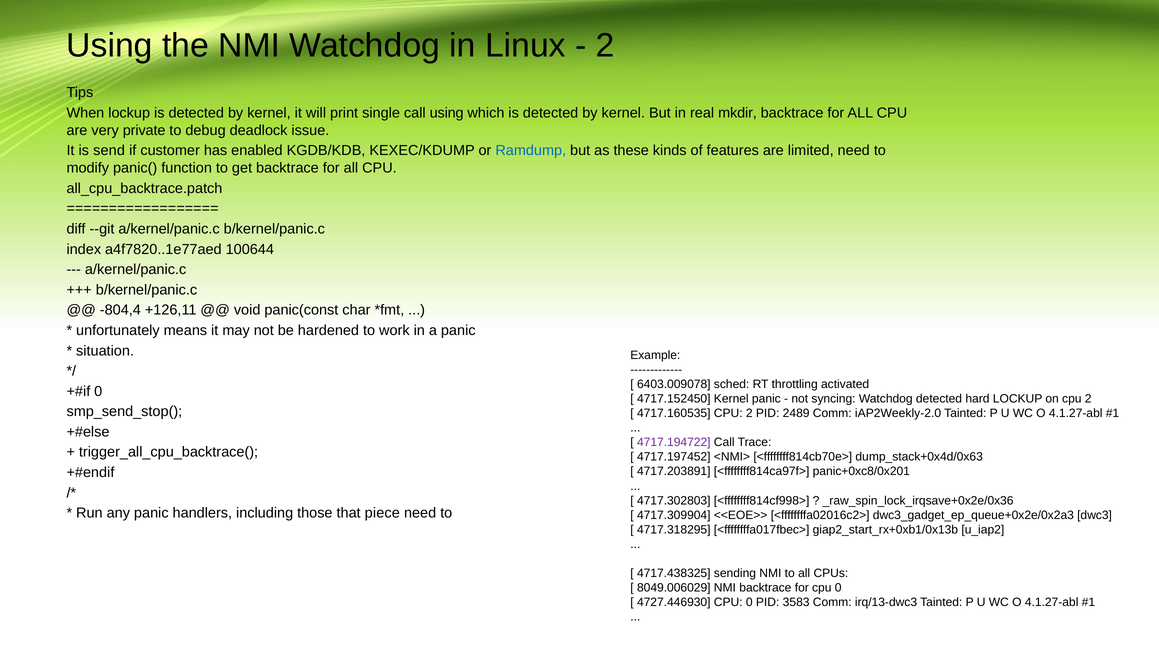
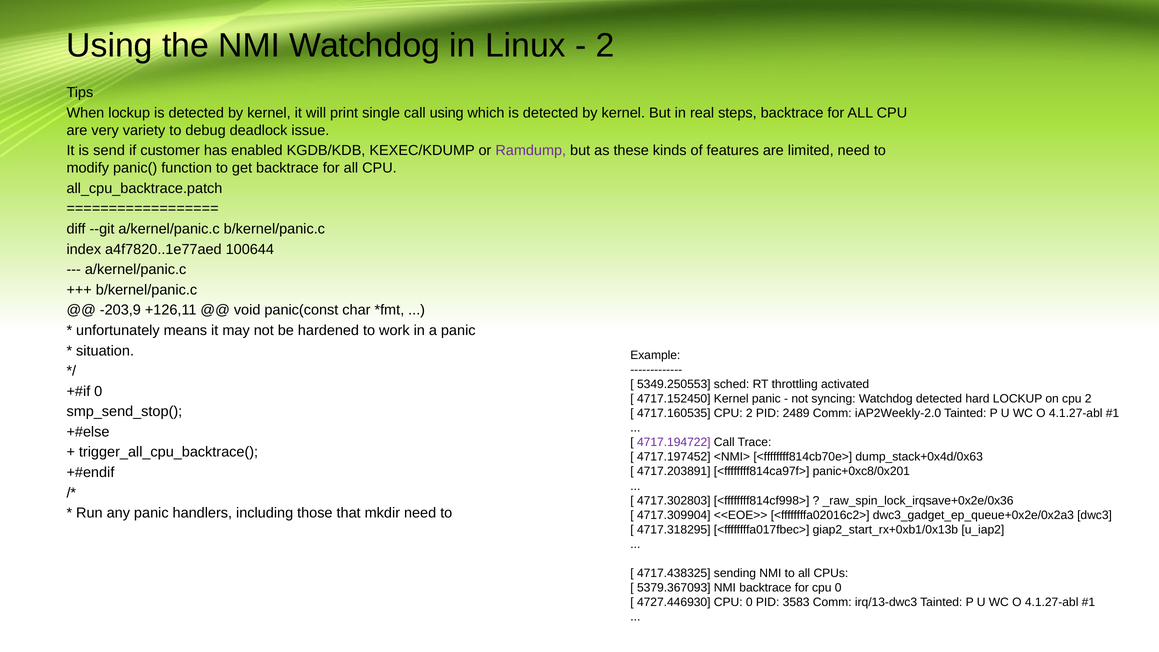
mkdir: mkdir -> steps
private: private -> variety
Ramdump colour: blue -> purple
-804,4: -804,4 -> -203,9
6403.009078: 6403.009078 -> 5349.250553
piece: piece -> mkdir
8049.006029: 8049.006029 -> 5379.367093
